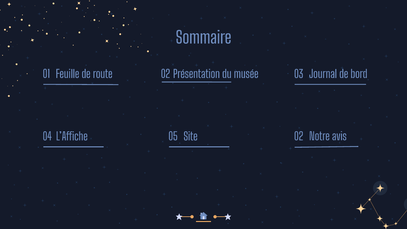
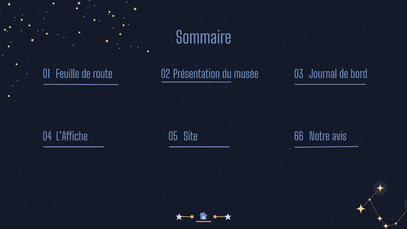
05 02: 02 -> 66
